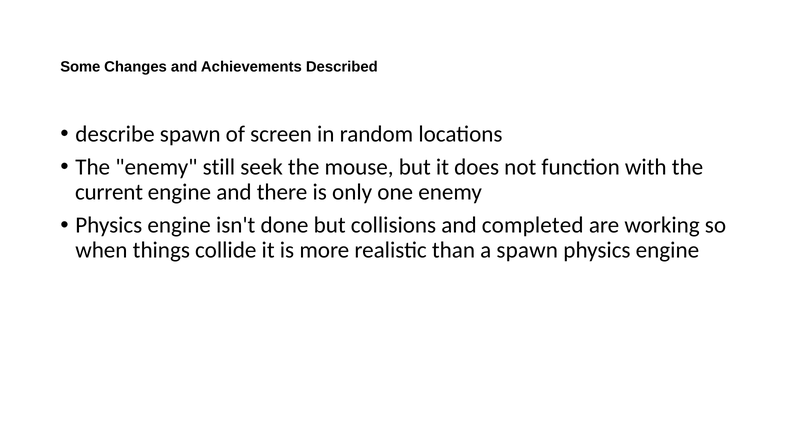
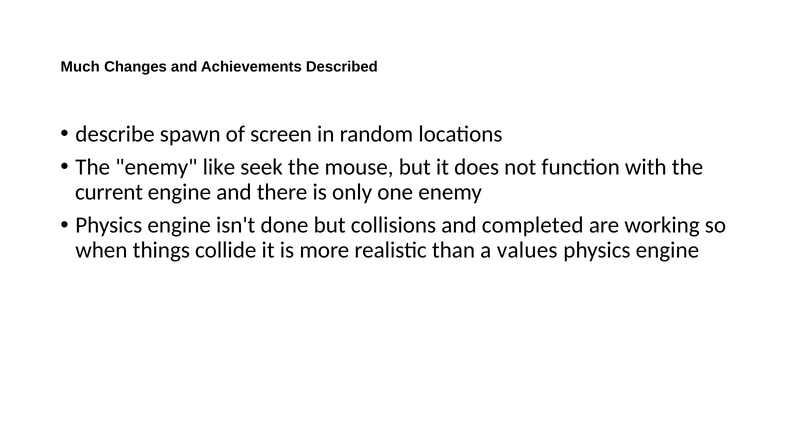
Some: Some -> Much
still: still -> like
a spawn: spawn -> values
